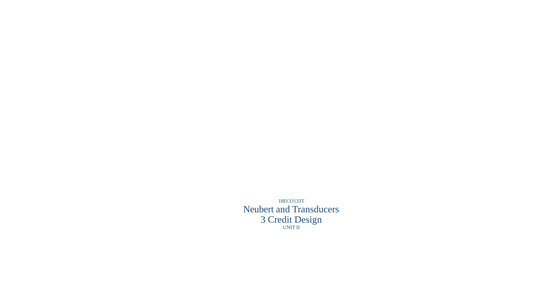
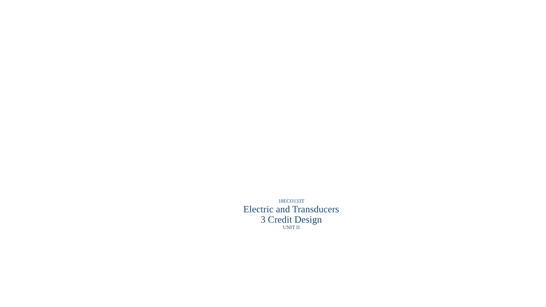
Neubert: Neubert -> Electric
